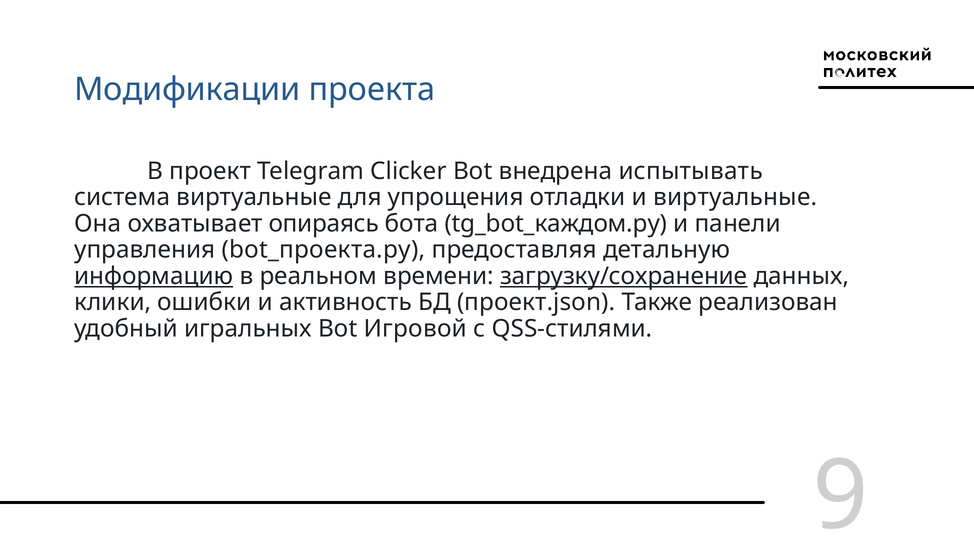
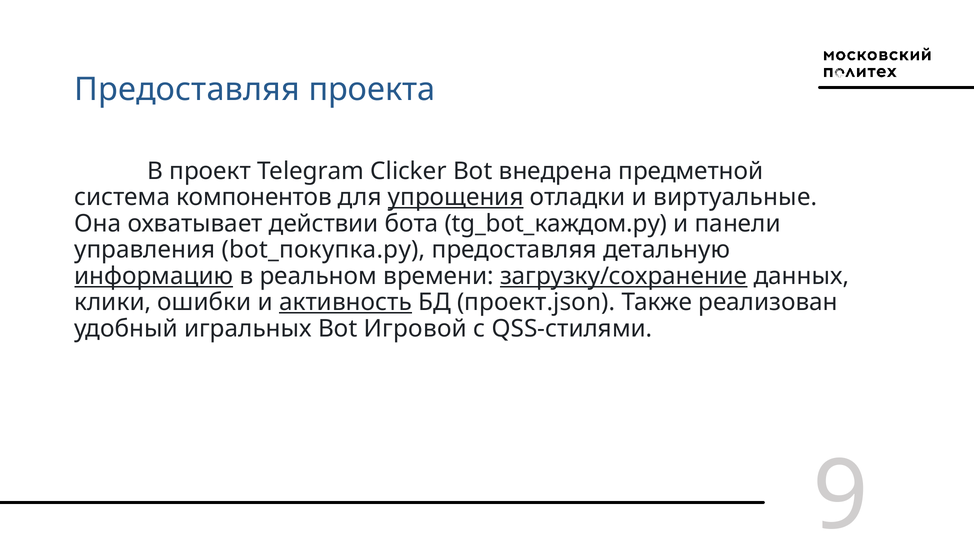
Модификации at (187, 89): Модификации -> Предоставляя
испытывать: испытывать -> предметной
система виртуальные: виртуальные -> компонентов
упрощения underline: none -> present
опираясь: опираясь -> действии
bot_проекта.py: bot_проекта.py -> bot_покупка.py
активность underline: none -> present
